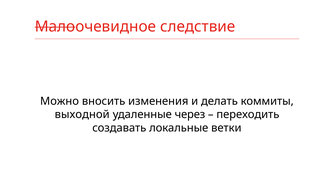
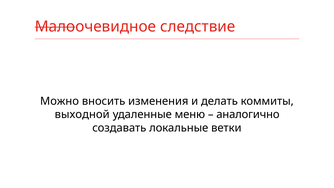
через: через -> меню
переходить: переходить -> аналогично
